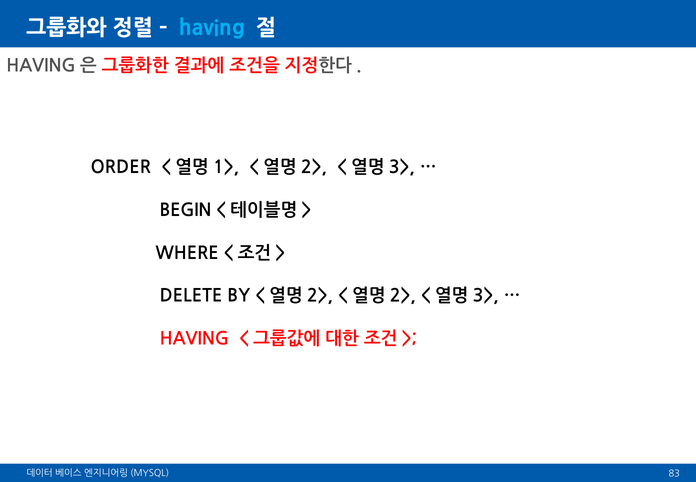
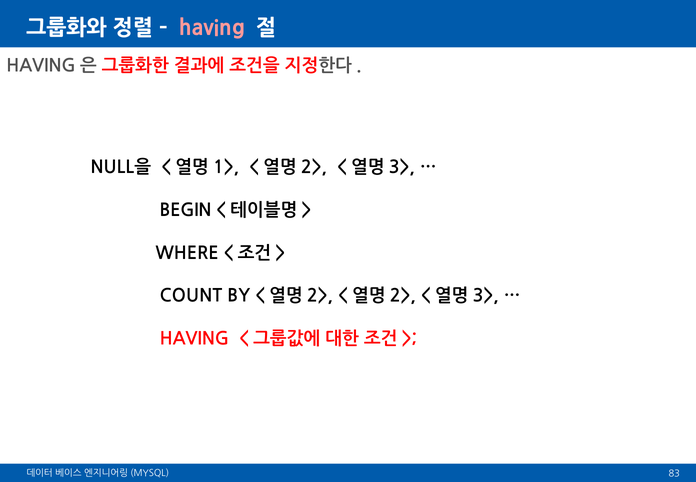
having at (212, 28) colour: light blue -> pink
ORDER: ORDER -> NULL을
DELETE: DELETE -> COUNT
